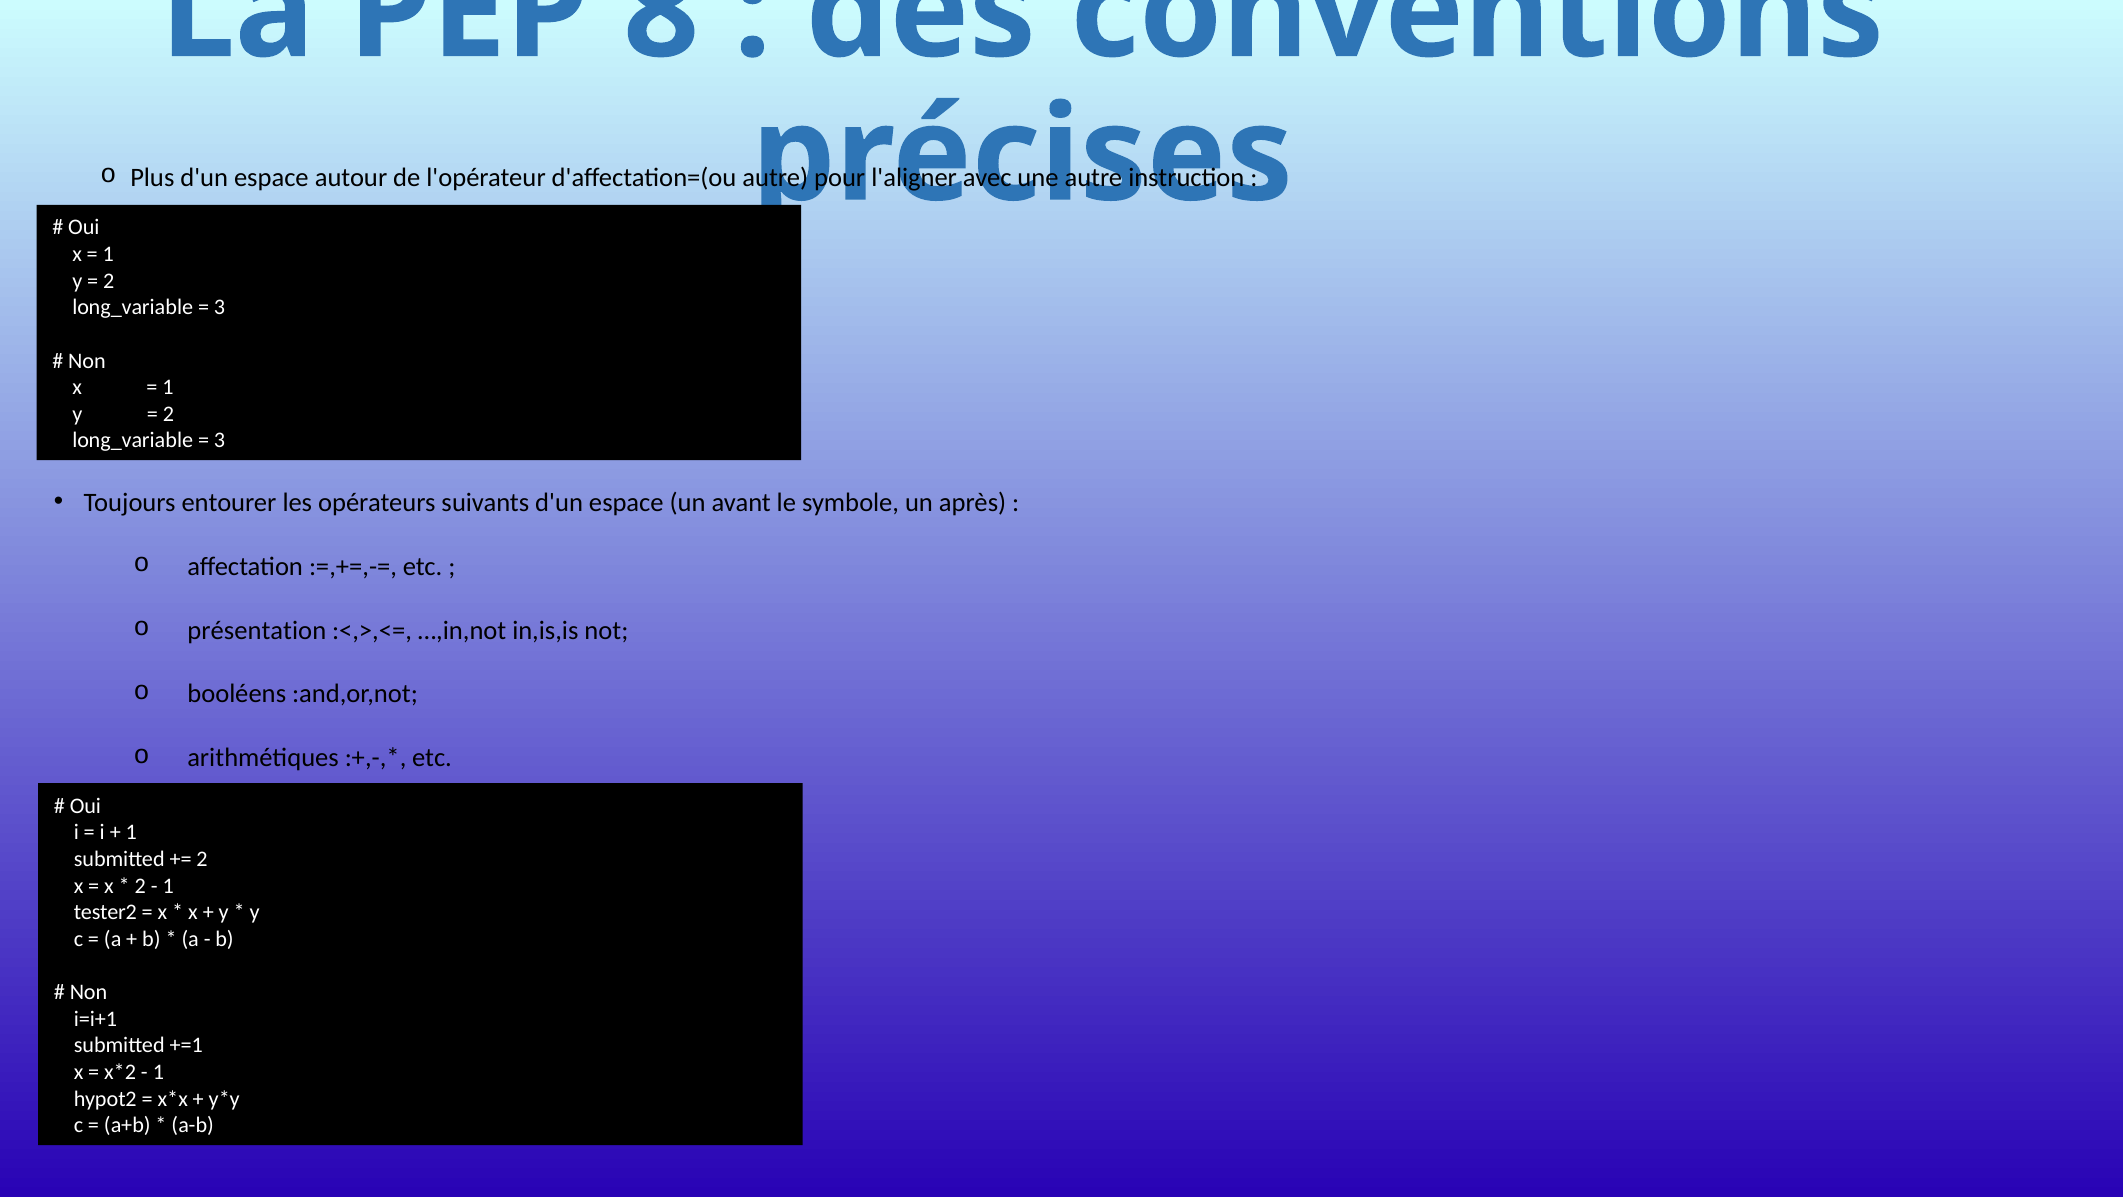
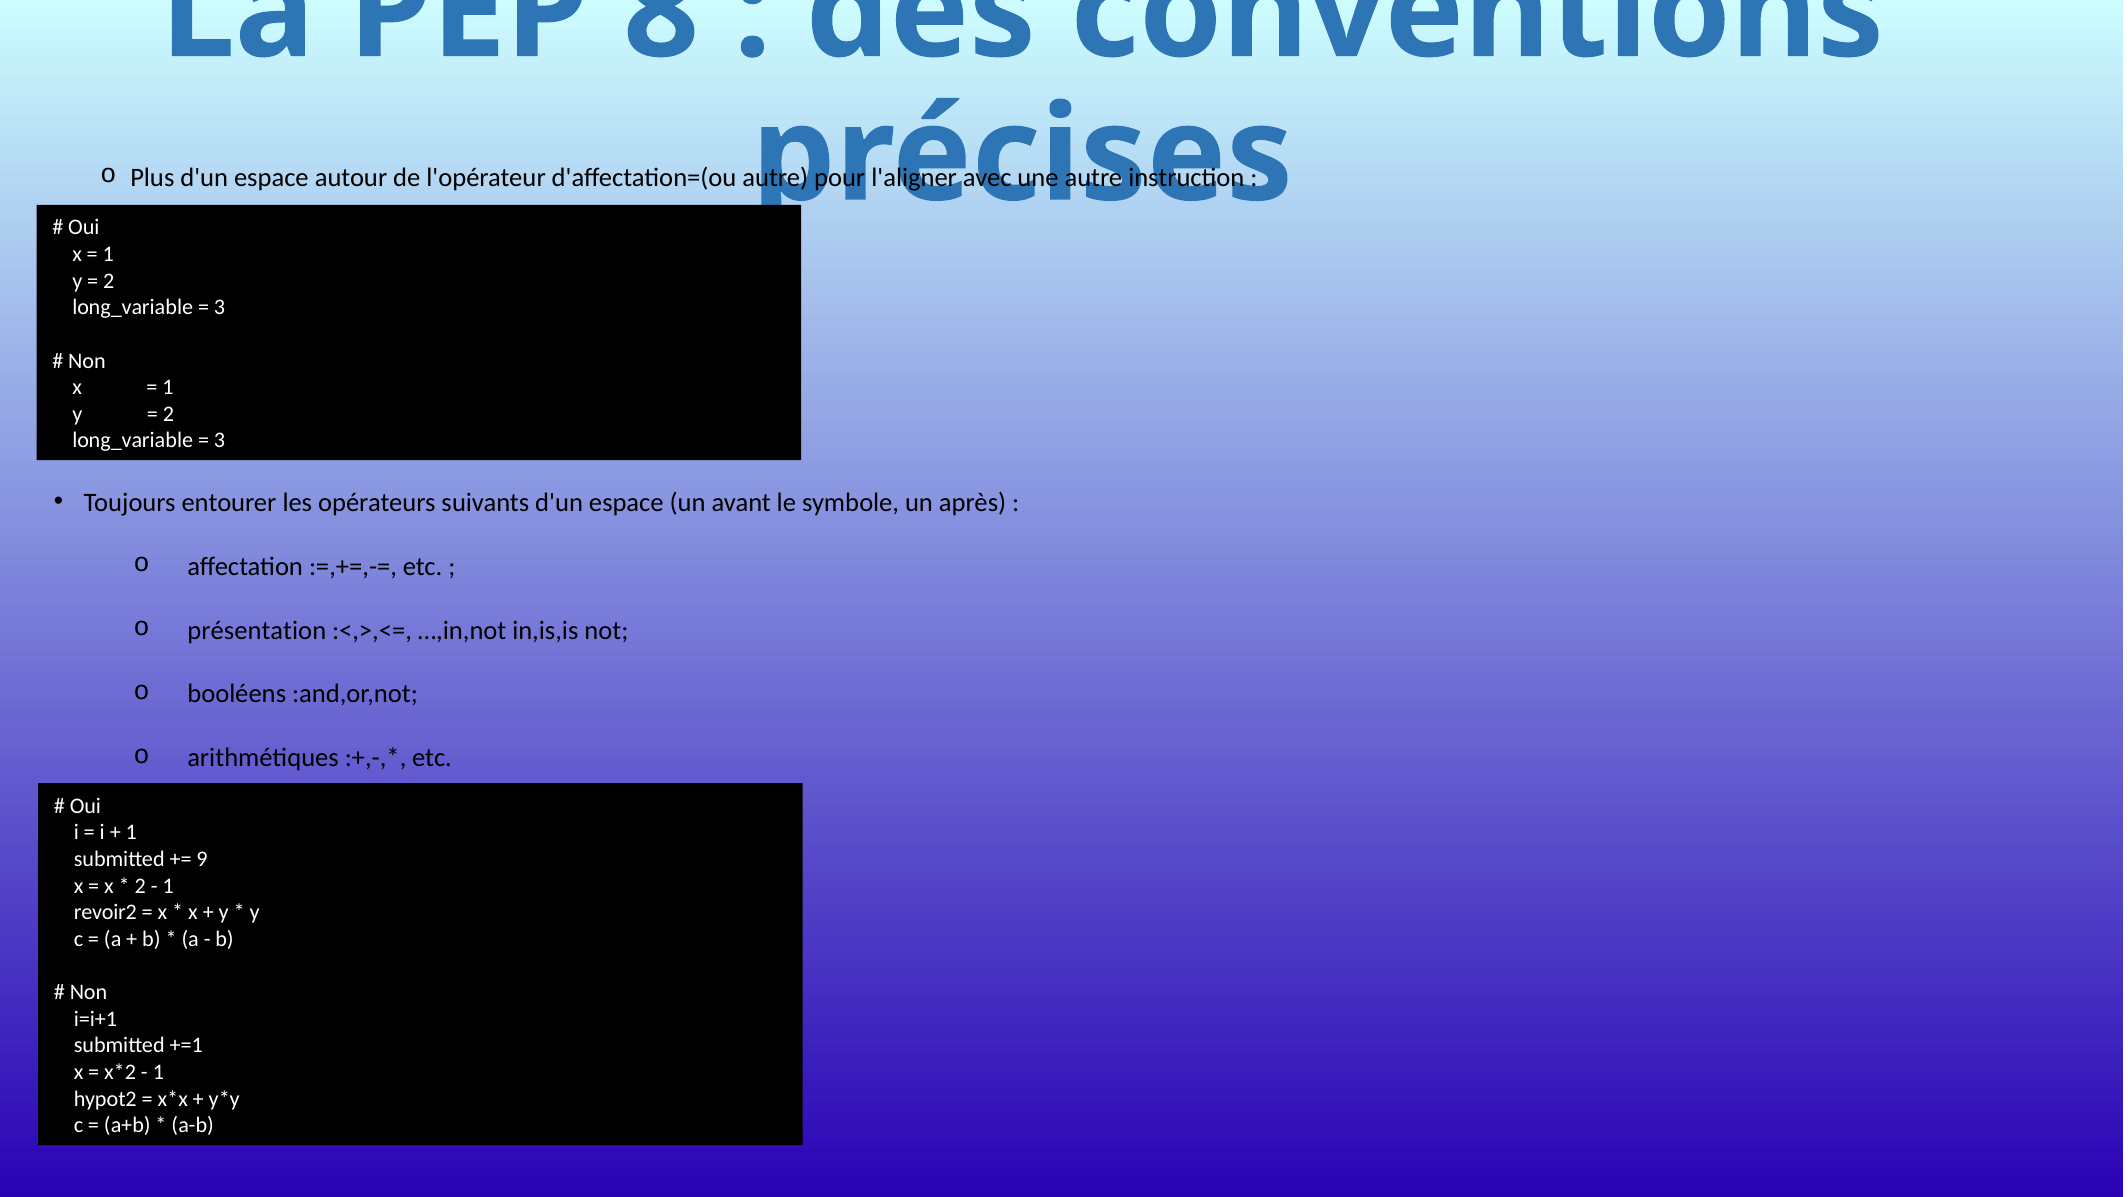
2 at (202, 859): 2 -> 9
tester2: tester2 -> revoir2
